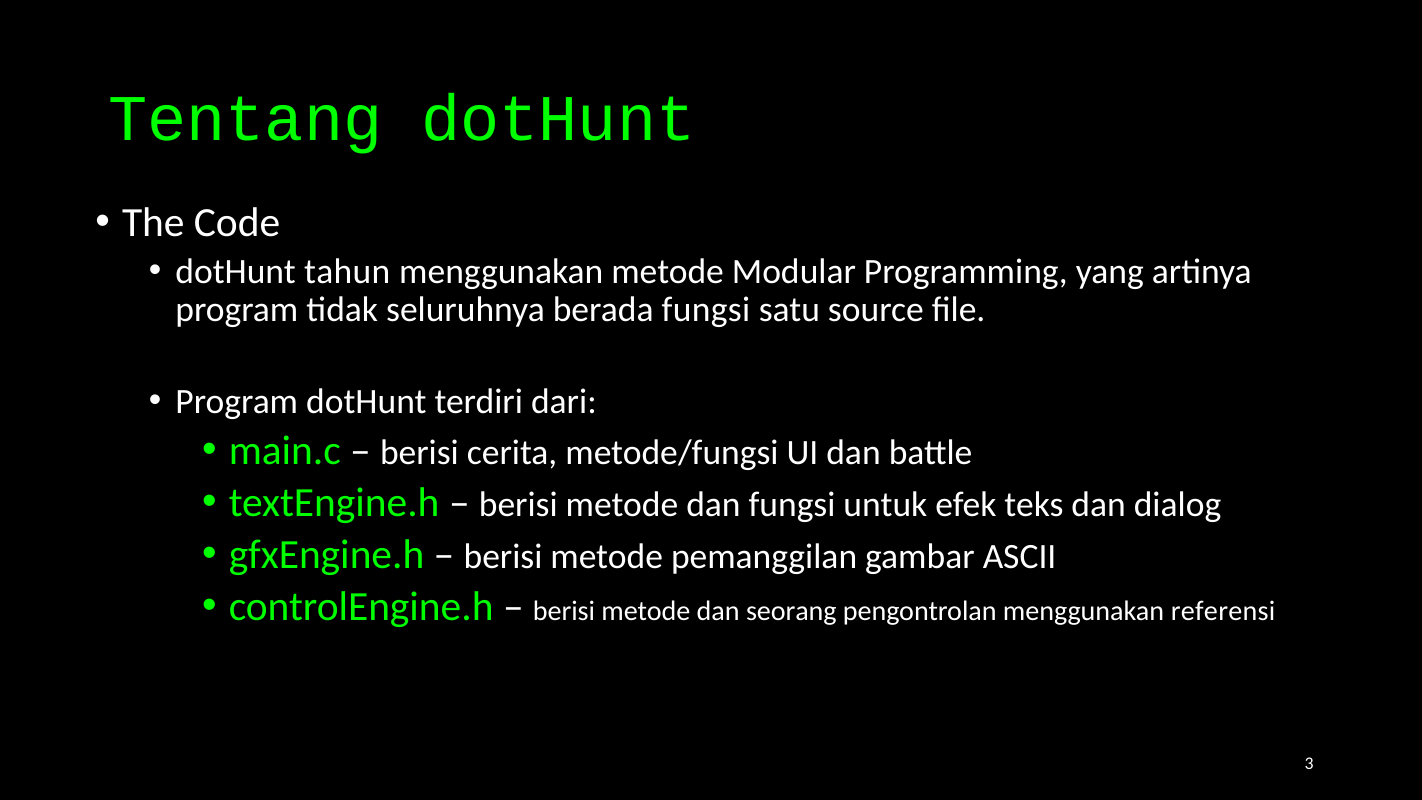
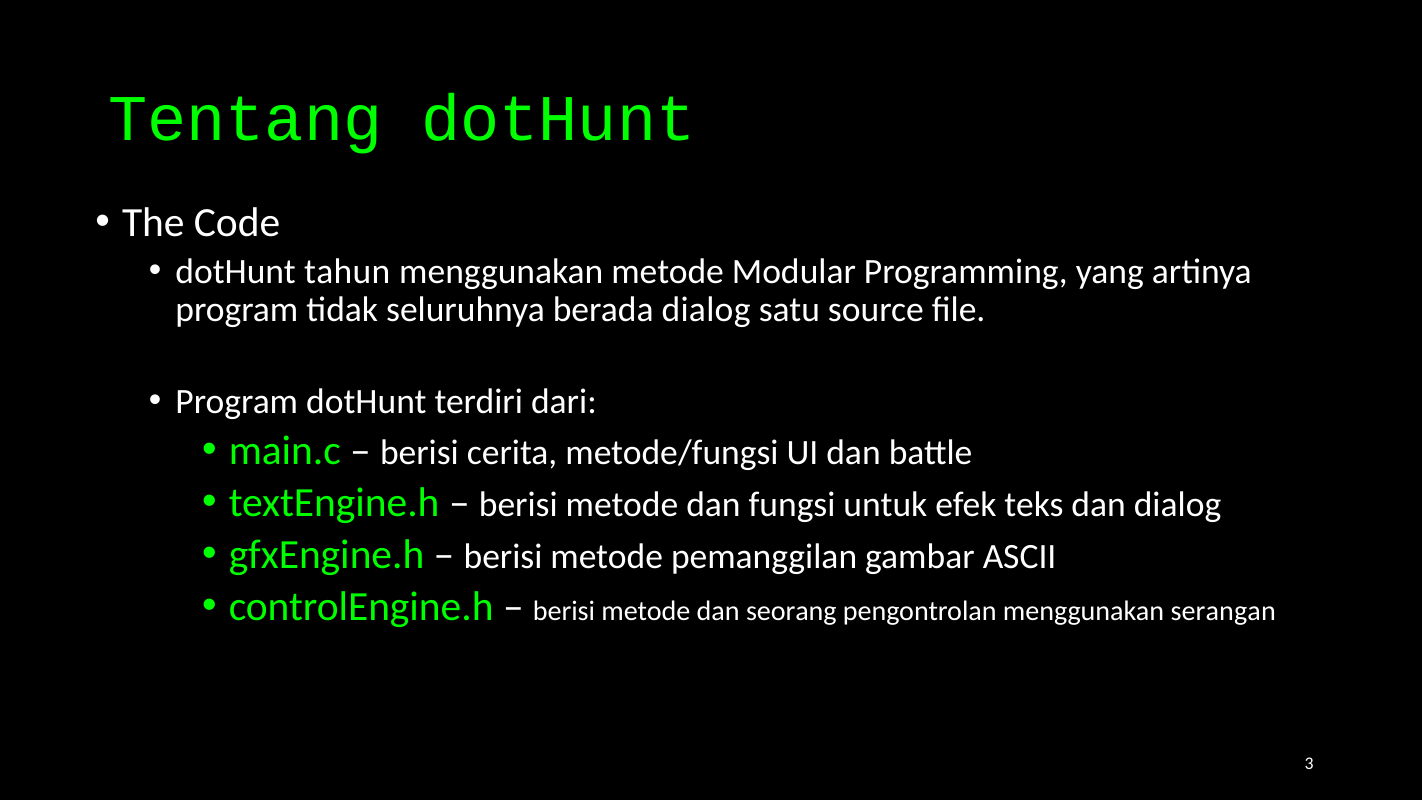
berada fungsi: fungsi -> dialog
referensi: referensi -> serangan
